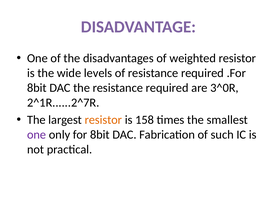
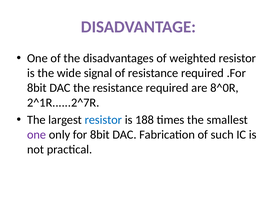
levels: levels -> signal
3^0R: 3^0R -> 8^0R
resistor at (103, 120) colour: orange -> blue
158: 158 -> 188
